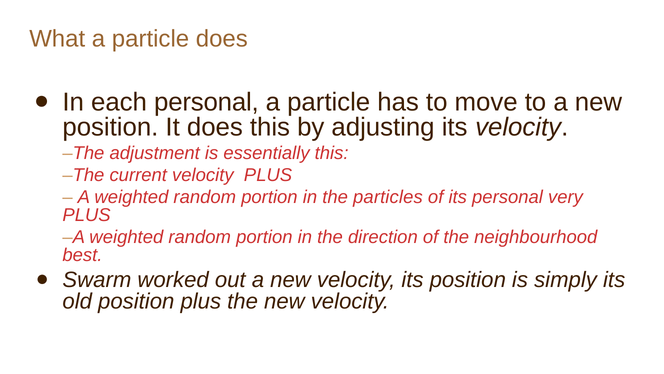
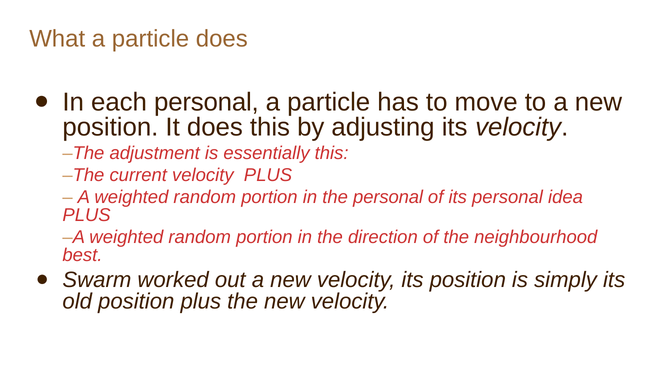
the particles: particles -> personal
very: very -> idea
